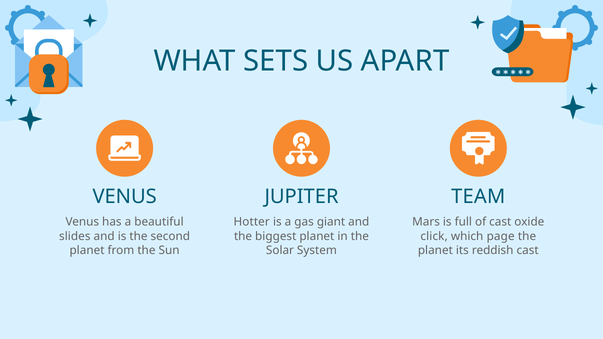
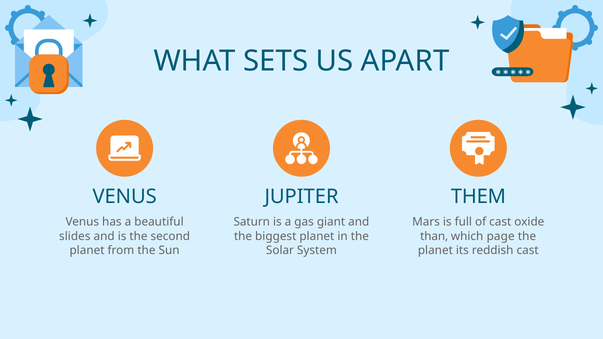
TEAM: TEAM -> THEM
Hotter: Hotter -> Saturn
click: click -> than
